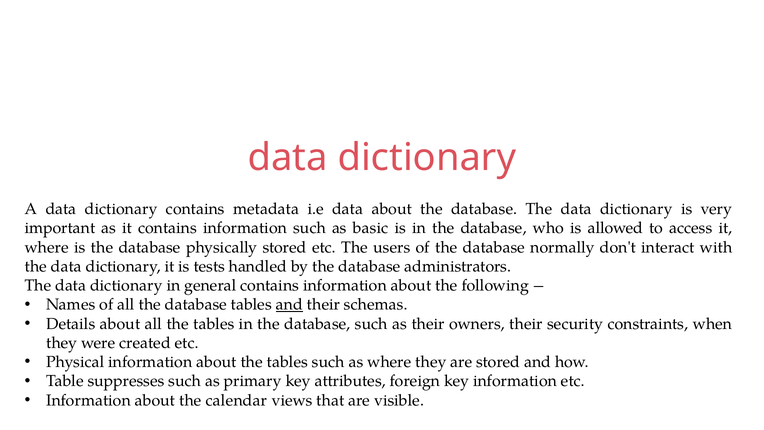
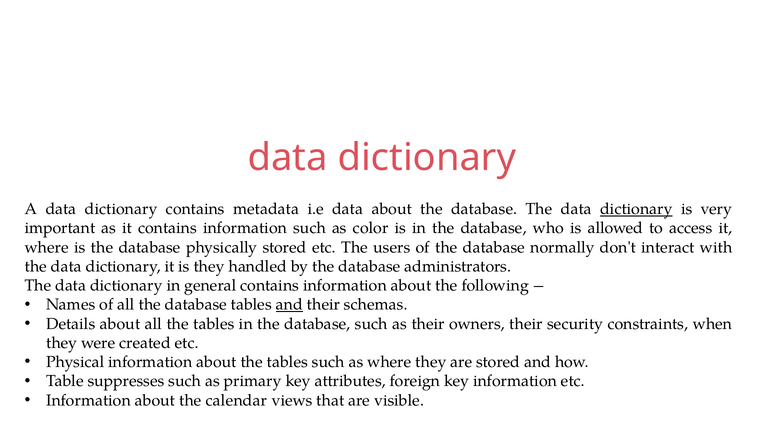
dictionary at (636, 209) underline: none -> present
basic: basic -> color
is tests: tests -> they
